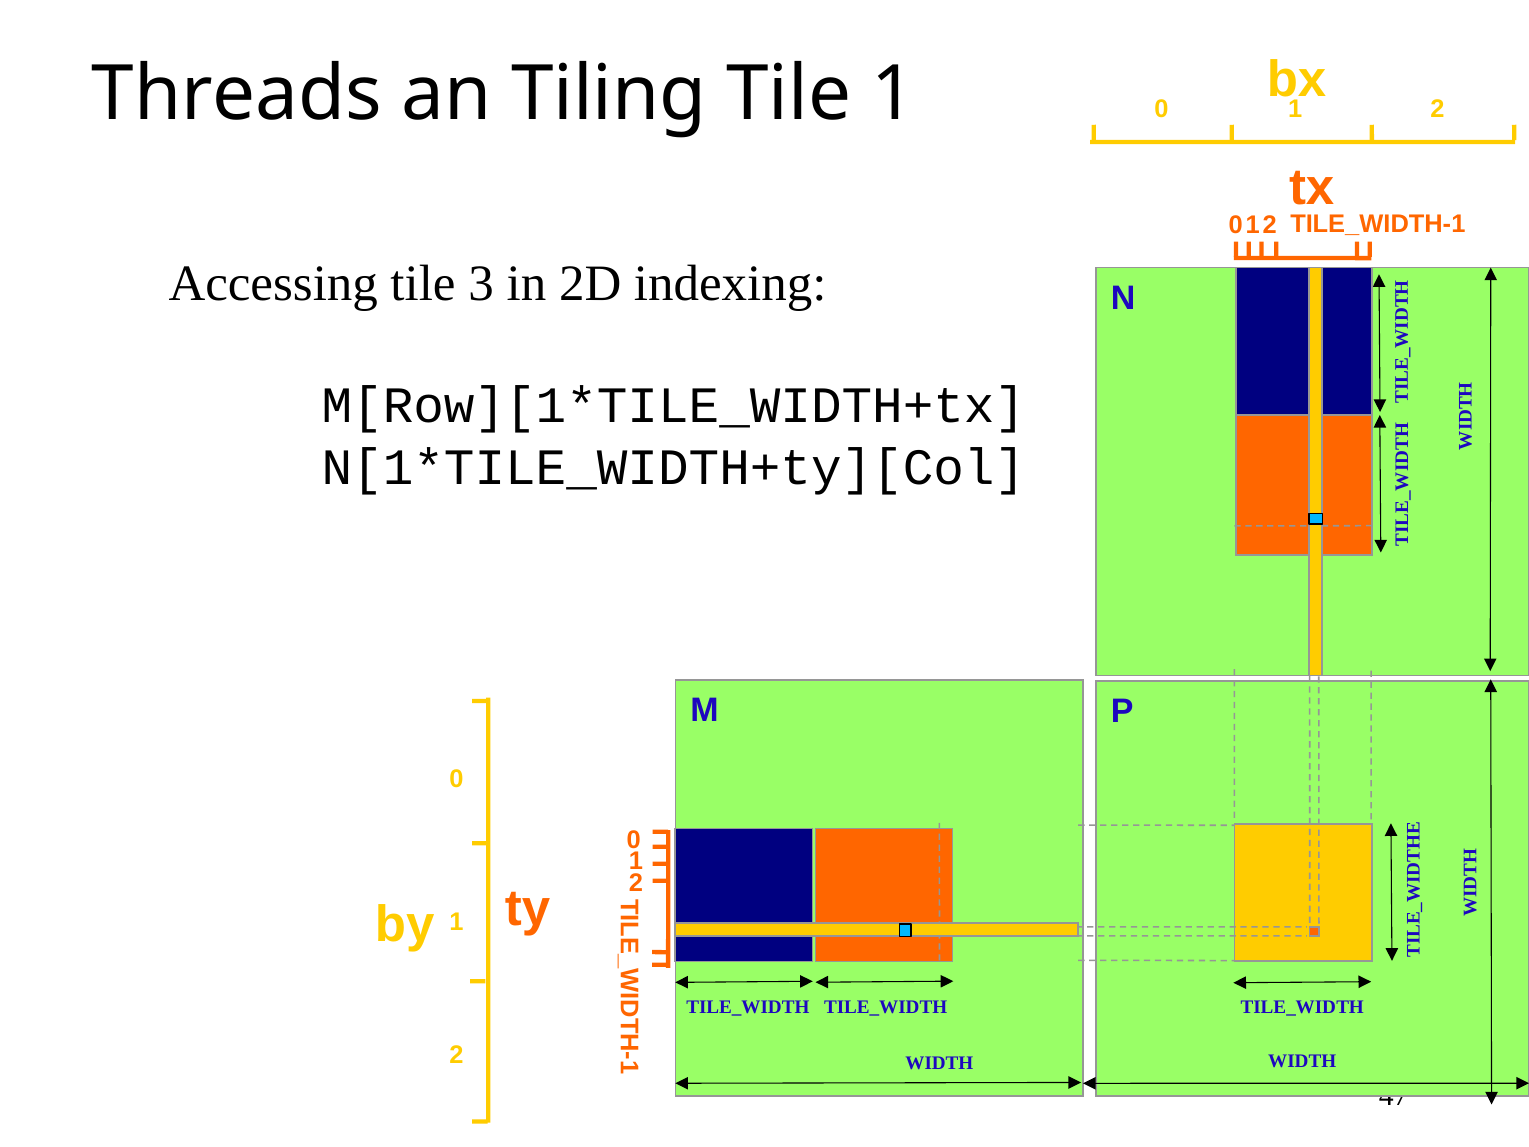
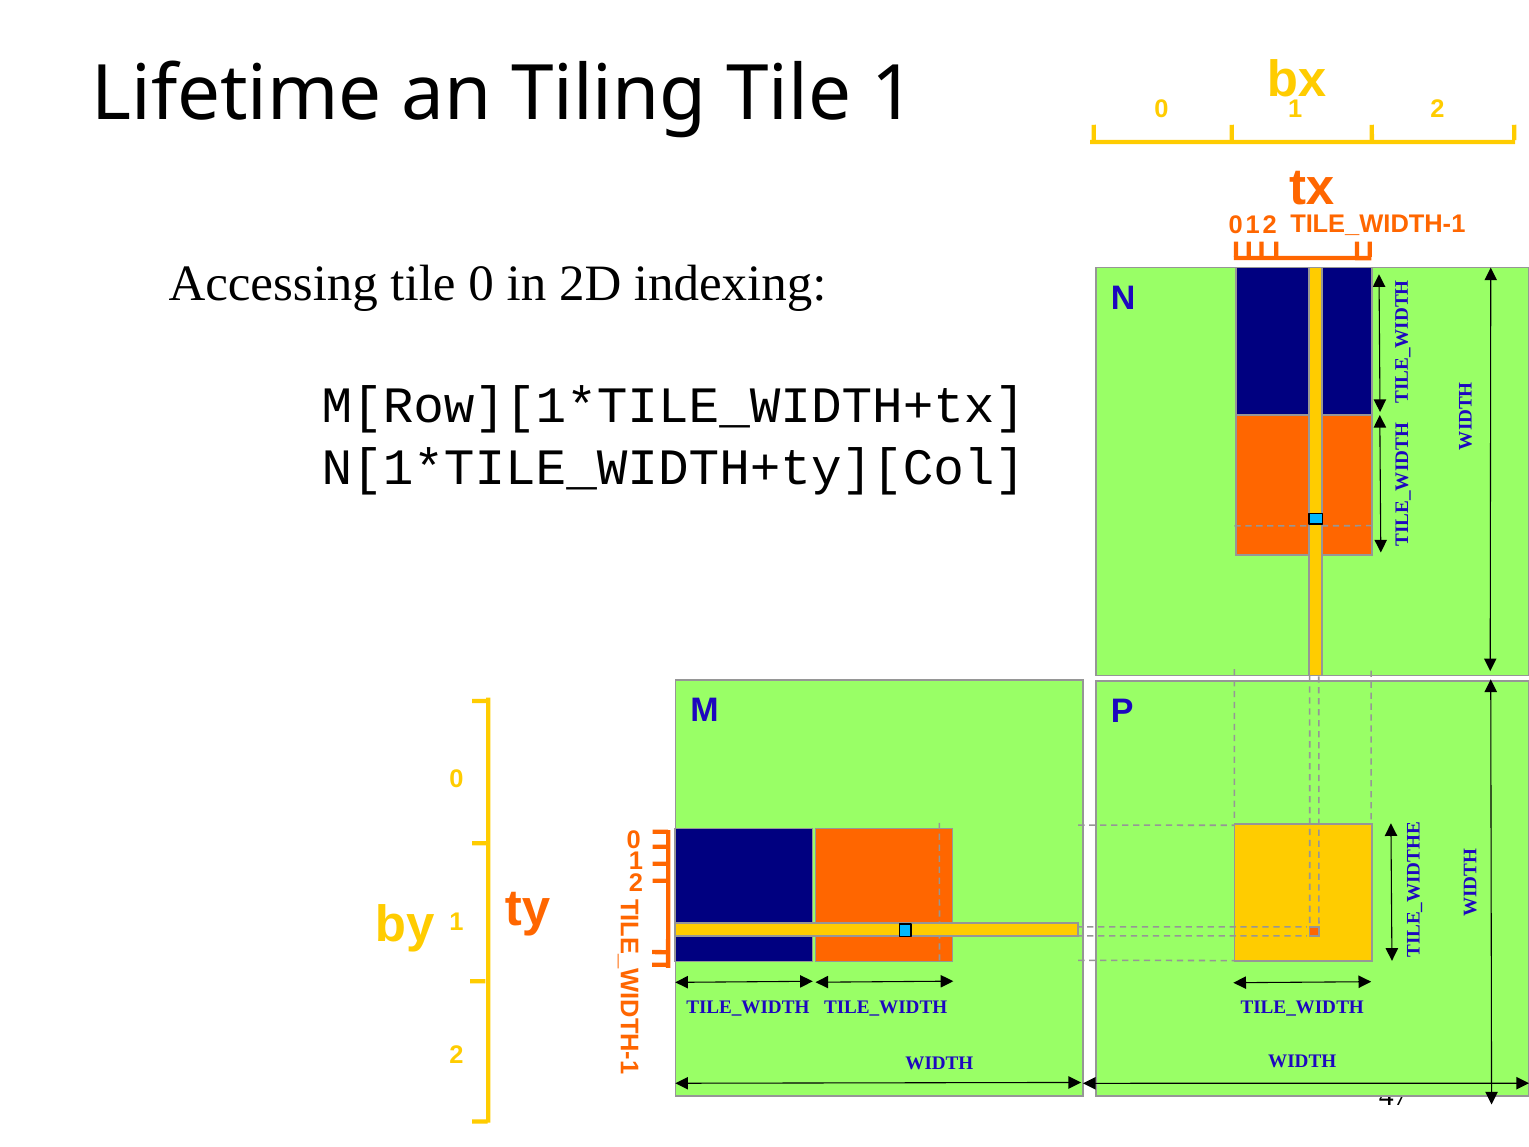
Threads: Threads -> Lifetime
tile 3: 3 -> 0
